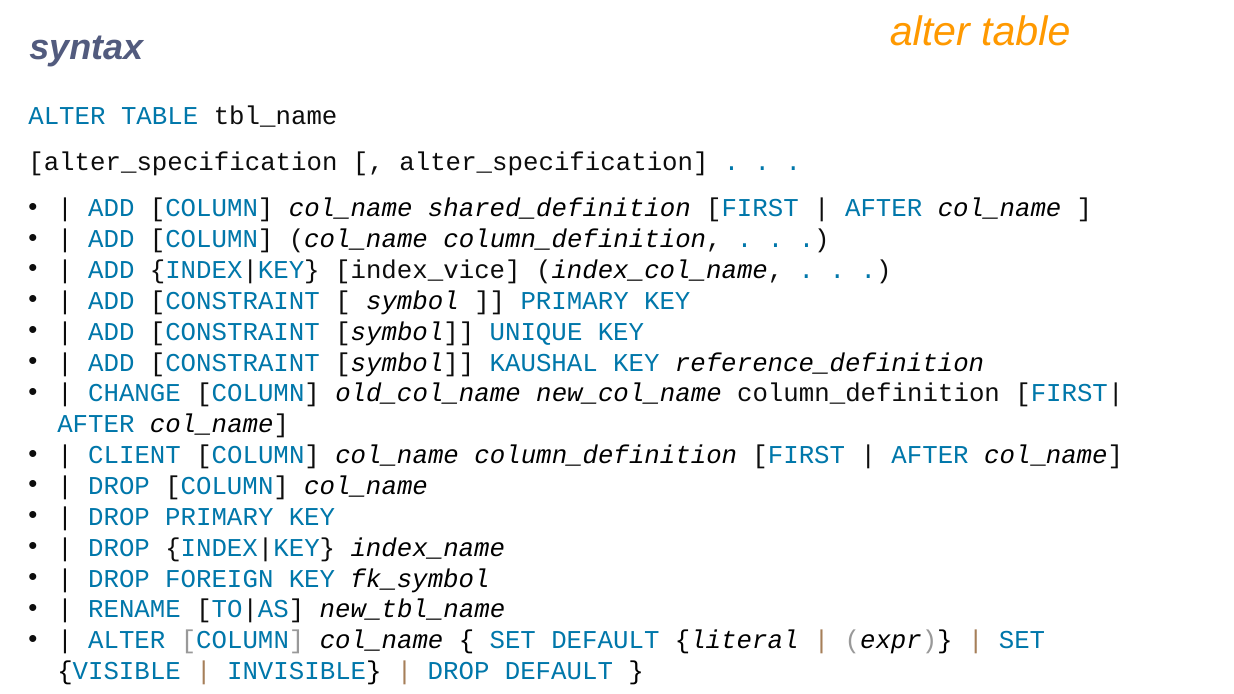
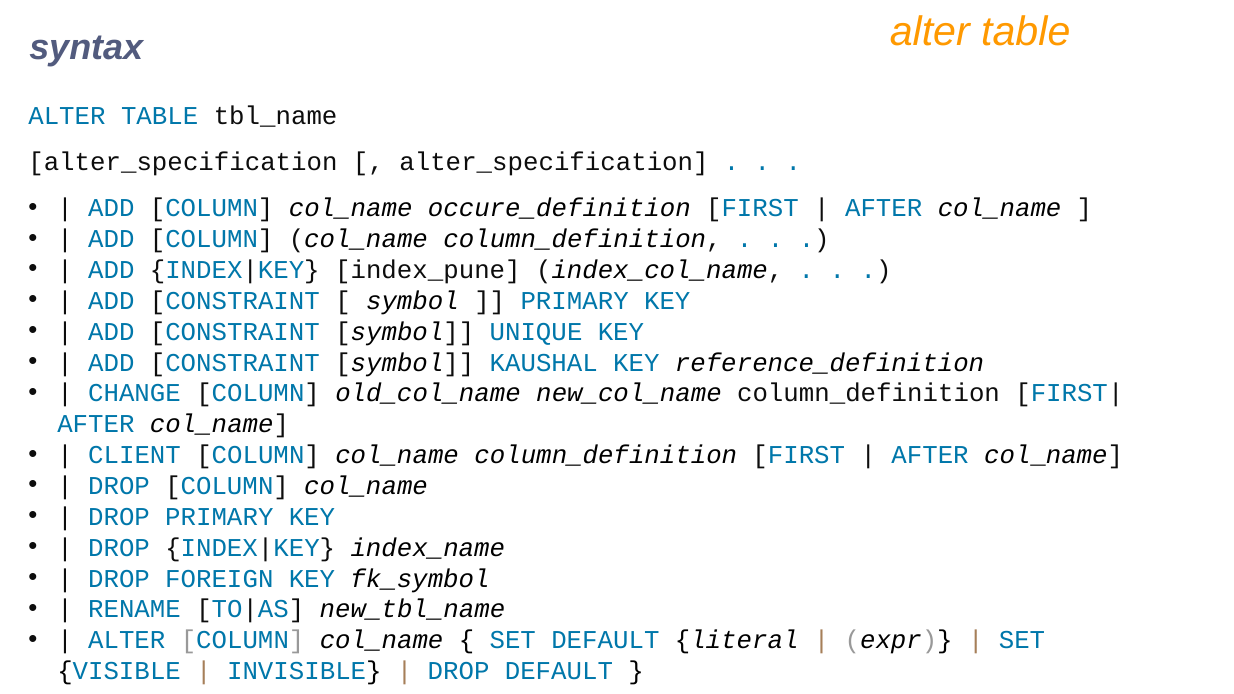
shared_definition: shared_definition -> occure_definition
index_vice: index_vice -> index_pune
